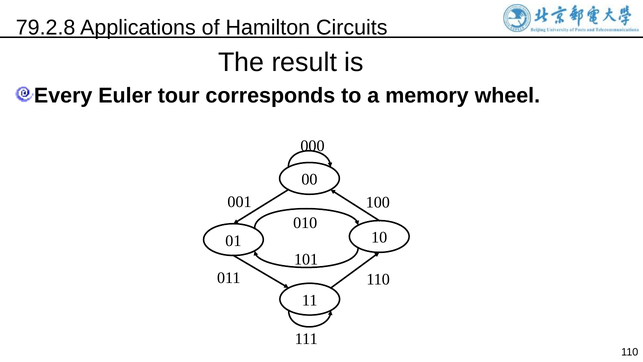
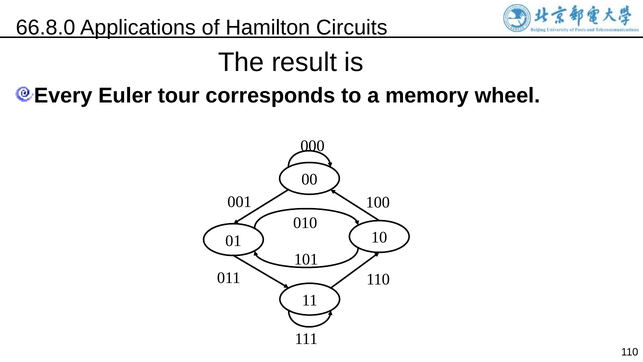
79.2.8: 79.2.8 -> 66.8.0
